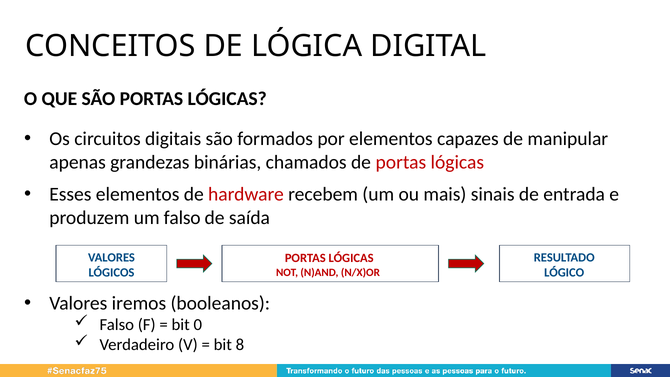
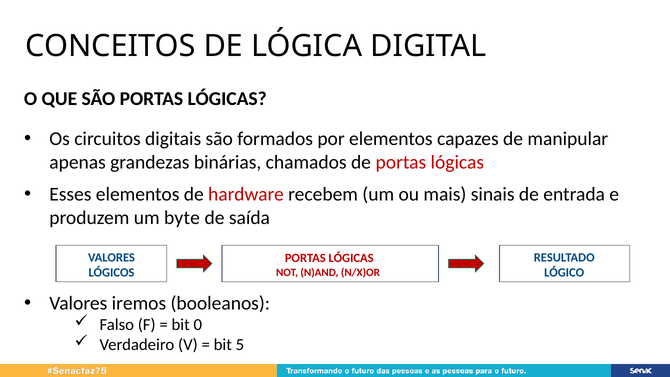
um falso: falso -> byte
8: 8 -> 5
